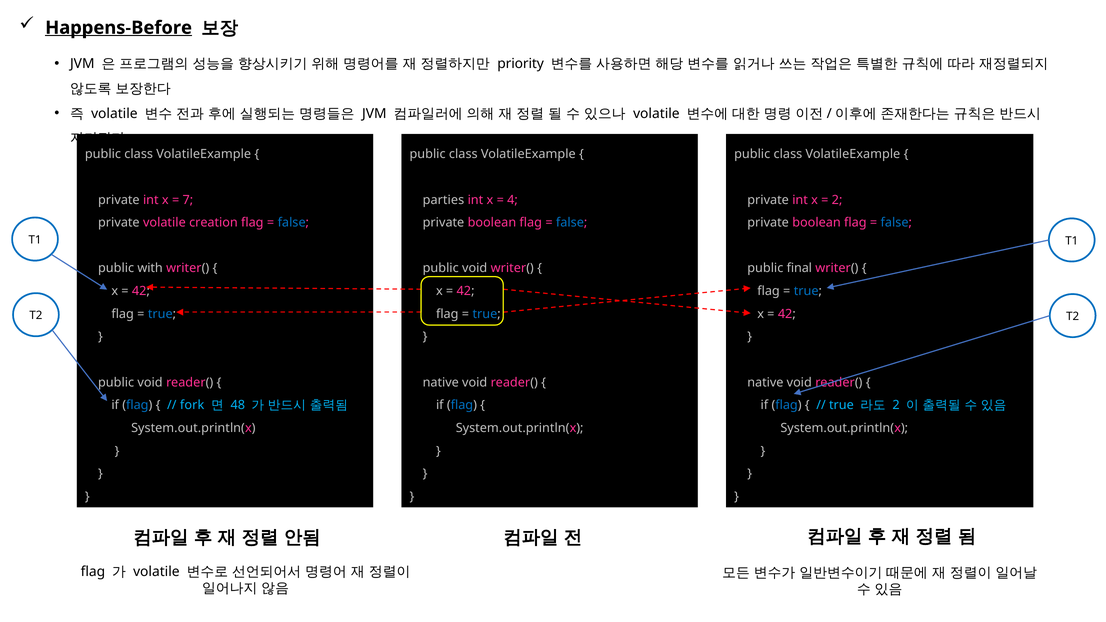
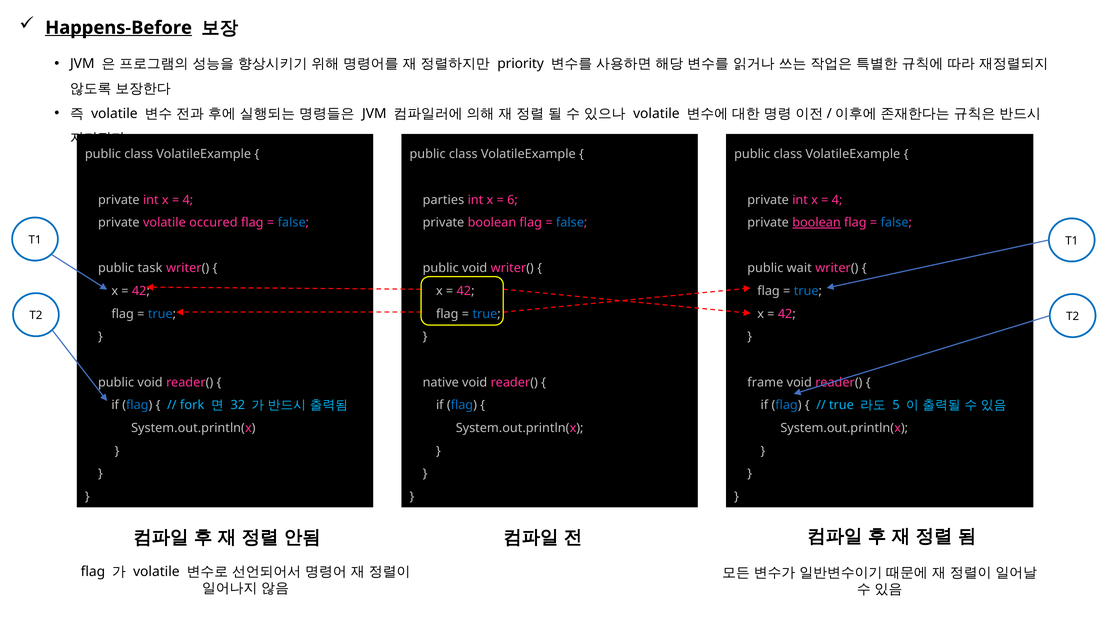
7 at (188, 200): 7 -> 4
4: 4 -> 6
2 at (837, 200): 2 -> 4
creation: creation -> occured
boolean at (817, 223) underline: none -> present
with: with -> task
final: final -> wait
native at (765, 382): native -> frame
48: 48 -> 32
2 at (896, 405): 2 -> 5
